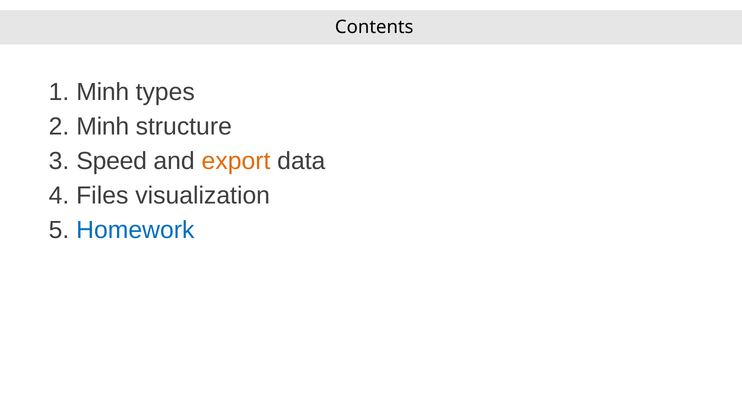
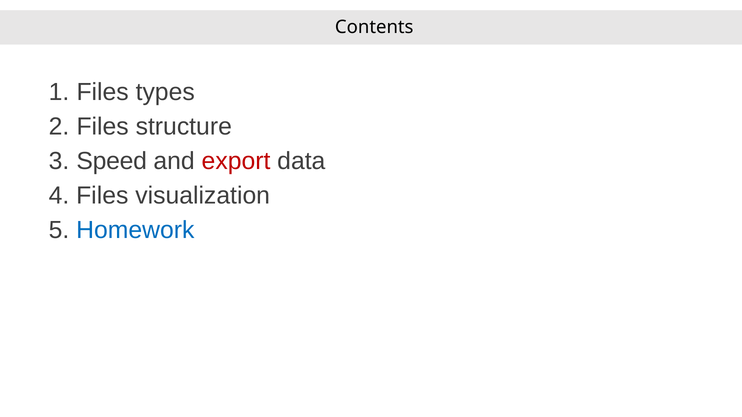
Minh at (103, 92): Minh -> Files
Minh at (103, 127): Minh -> Files
export colour: orange -> red
